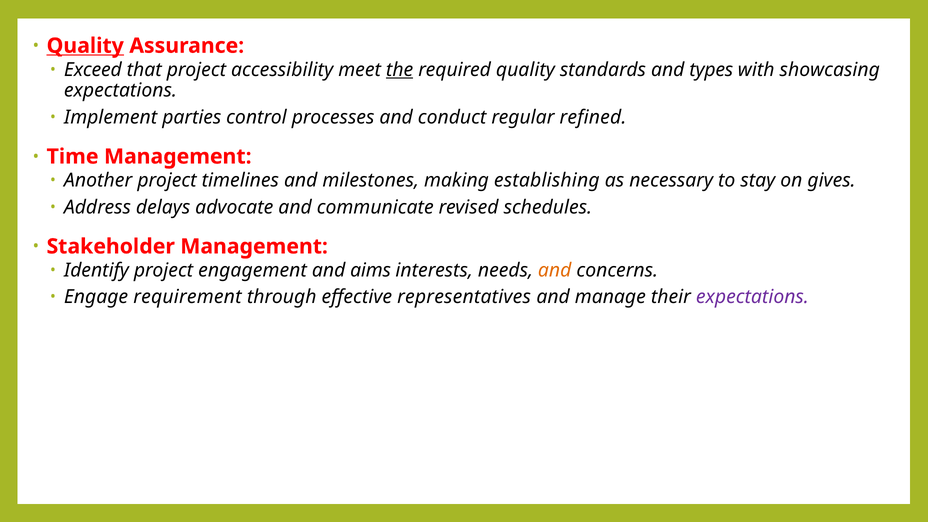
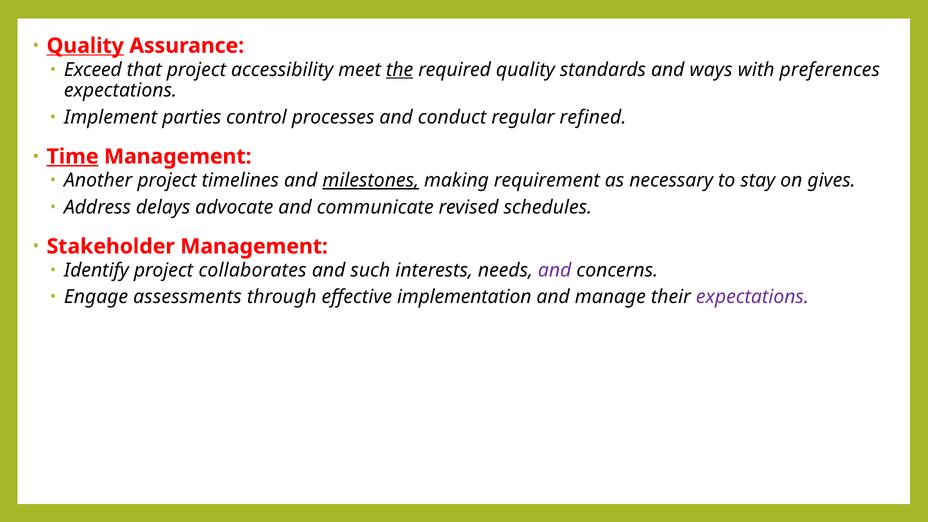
types: types -> ways
showcasing: showcasing -> preferences
Time underline: none -> present
milestones underline: none -> present
establishing: establishing -> requirement
engagement: engagement -> collaborates
aims: aims -> such
and at (555, 270) colour: orange -> purple
requirement: requirement -> assessments
representatives: representatives -> implementation
